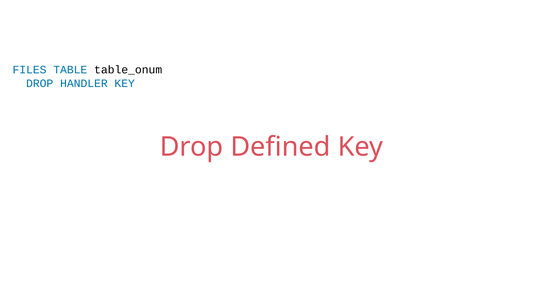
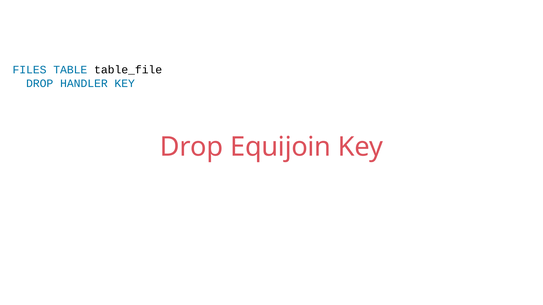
table_onum: table_onum -> table_file
Defined: Defined -> Equijoin
